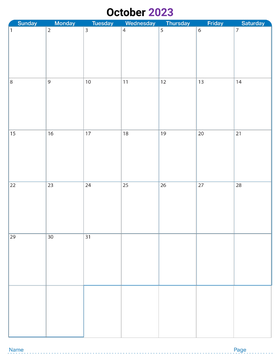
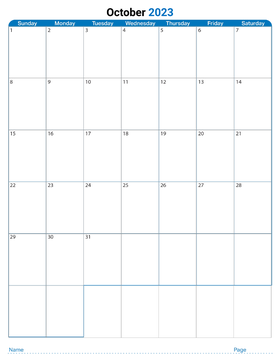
2023 colour: purple -> blue
